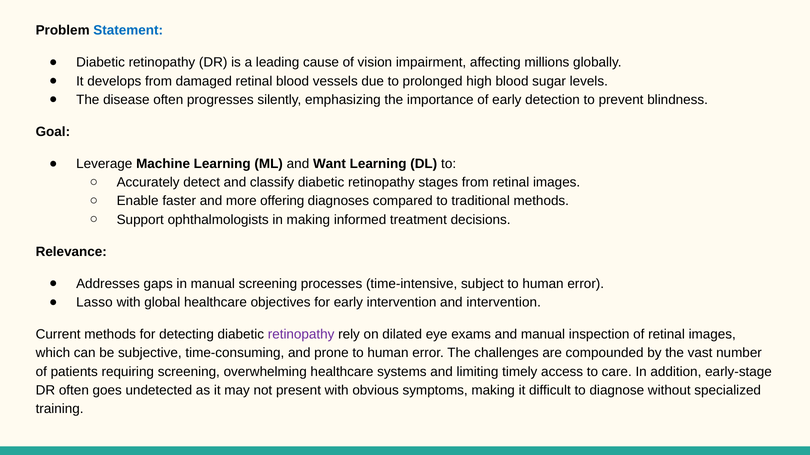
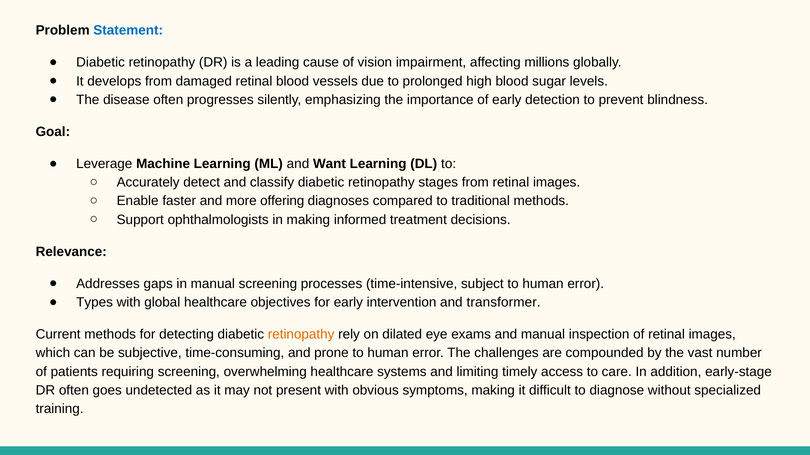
Lasso: Lasso -> Types
and intervention: intervention -> transformer
retinopathy at (301, 335) colour: purple -> orange
